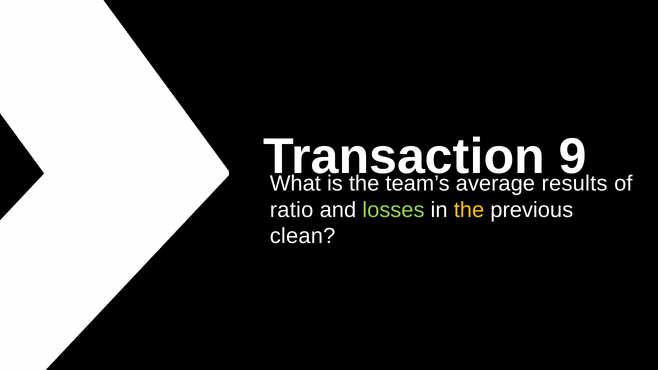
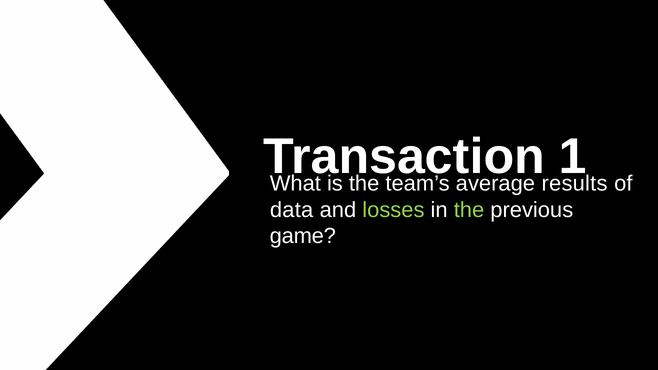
9: 9 -> 1
ratio: ratio -> data
the at (469, 210) colour: yellow -> light green
clean: clean -> game
